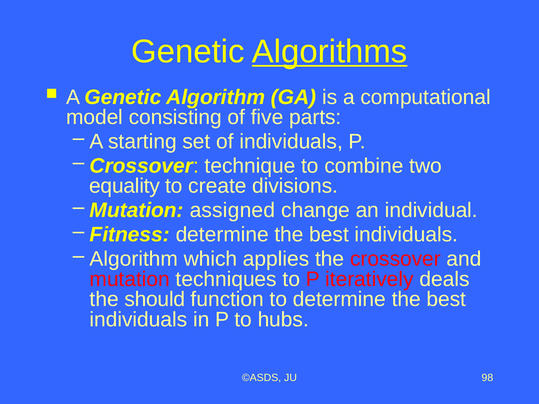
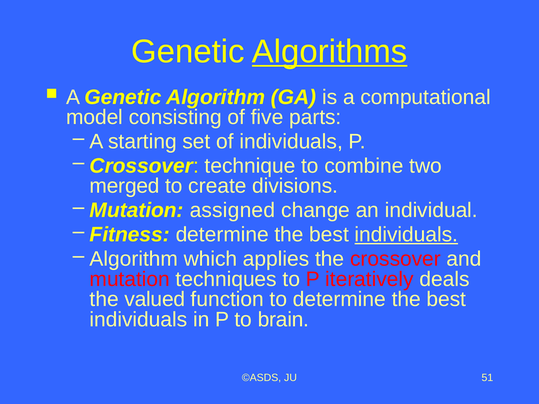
equality: equality -> merged
individuals at (406, 235) underline: none -> present
should: should -> valued
hubs: hubs -> brain
98: 98 -> 51
